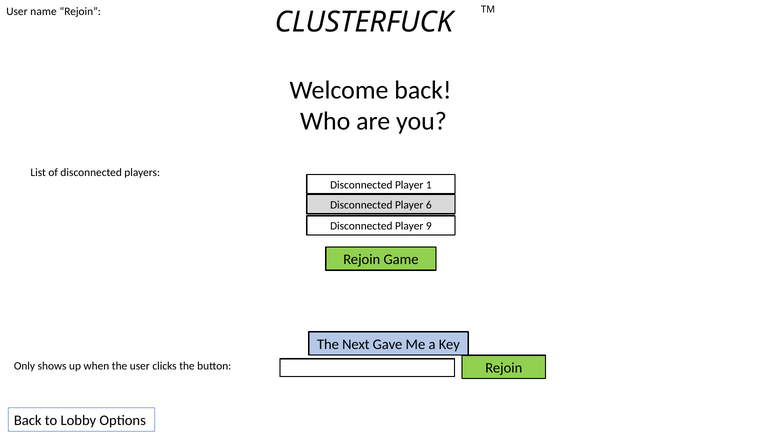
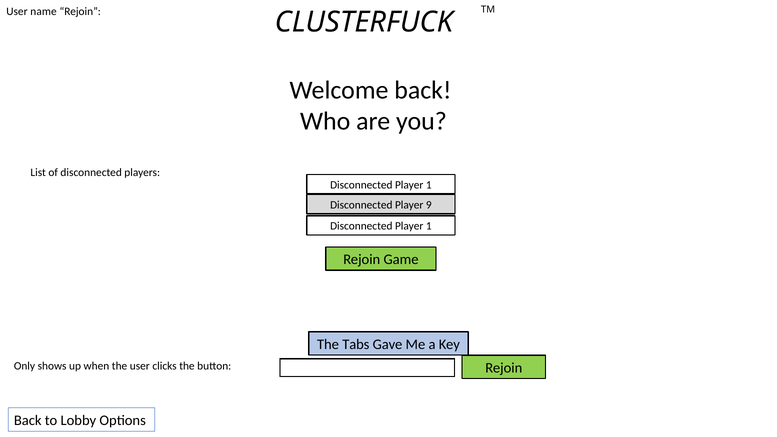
6: 6 -> 9
9 at (429, 226): 9 -> 1
Next: Next -> Tabs
